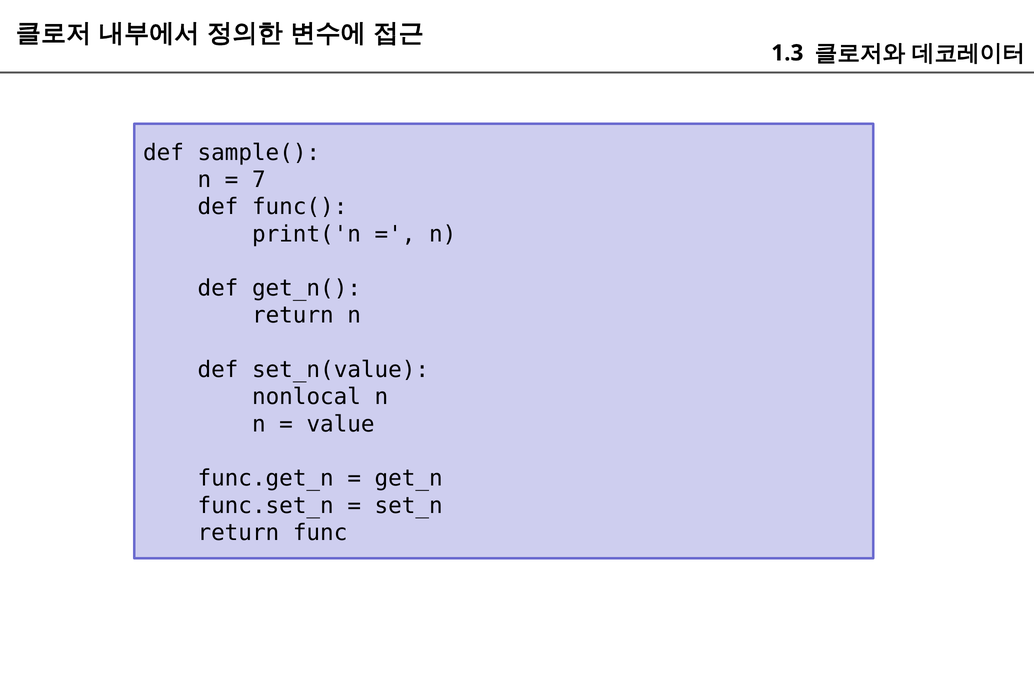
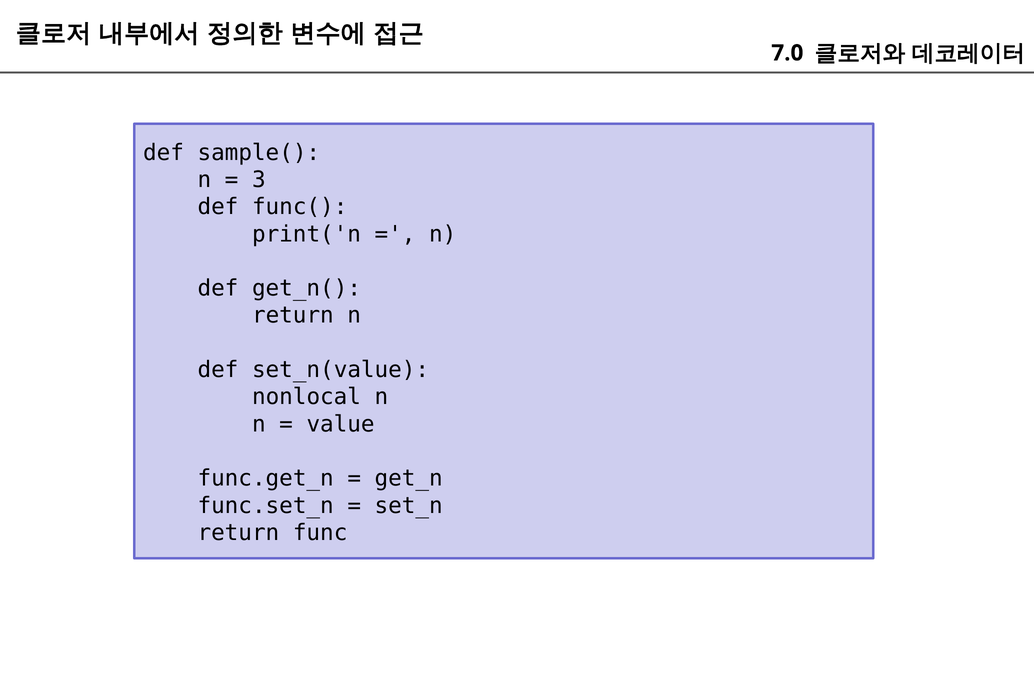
1.3: 1.3 -> 7.0
7: 7 -> 3
